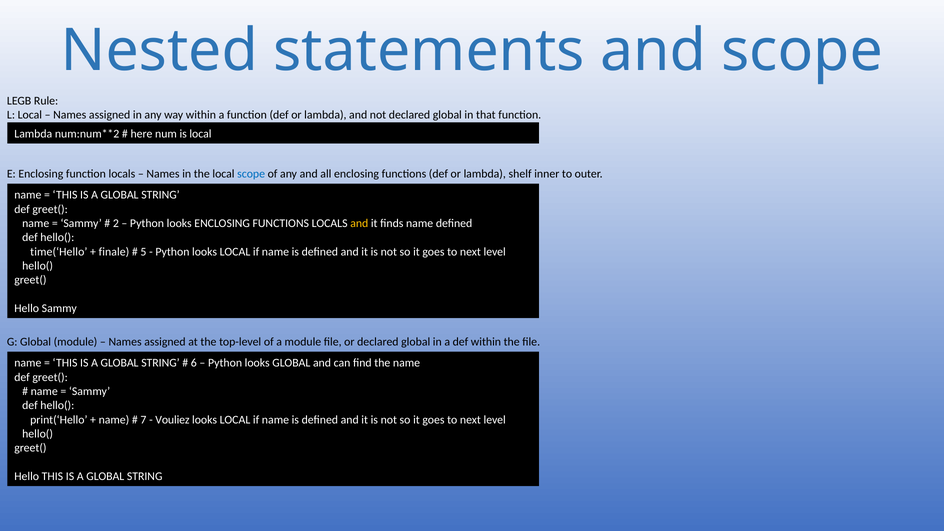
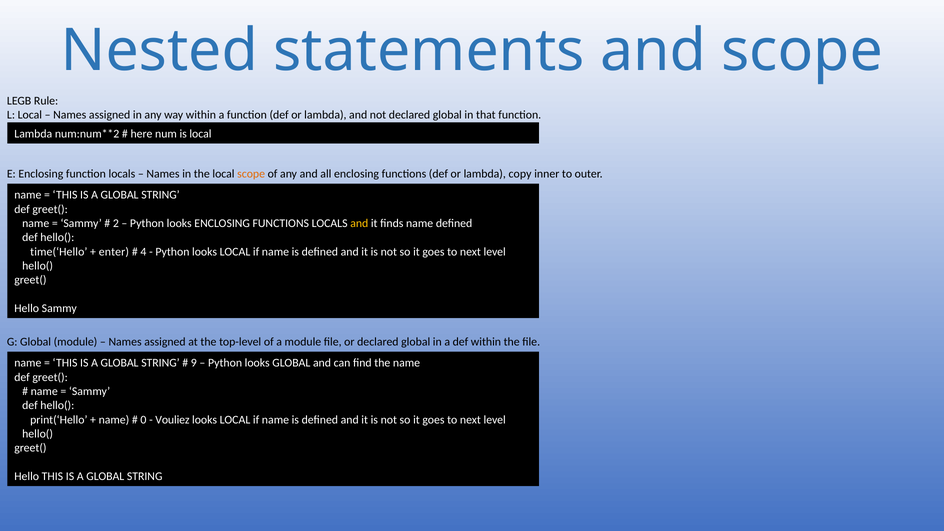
scope at (251, 174) colour: blue -> orange
shelf: shelf -> copy
finale: finale -> enter
5: 5 -> 4
6: 6 -> 9
7: 7 -> 0
